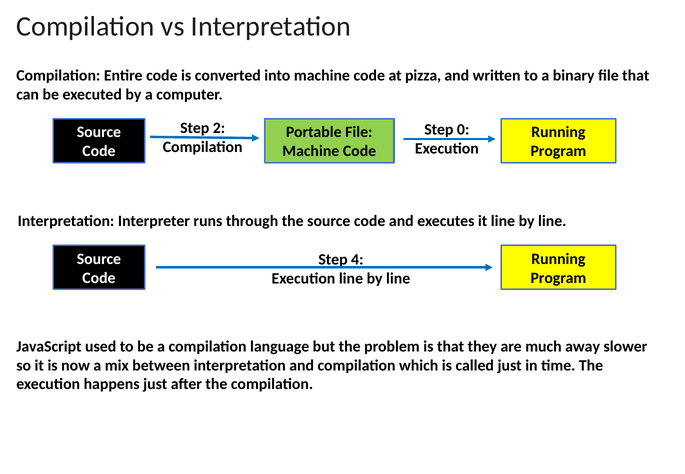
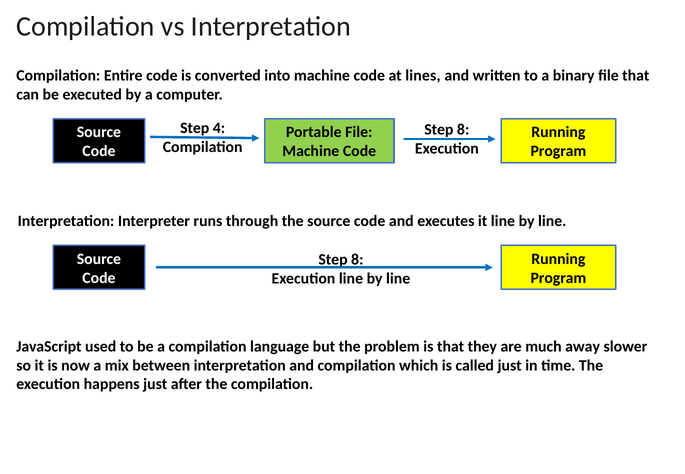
pizza: pizza -> lines
2: 2 -> 4
0 at (463, 130): 0 -> 8
4 at (357, 260): 4 -> 8
